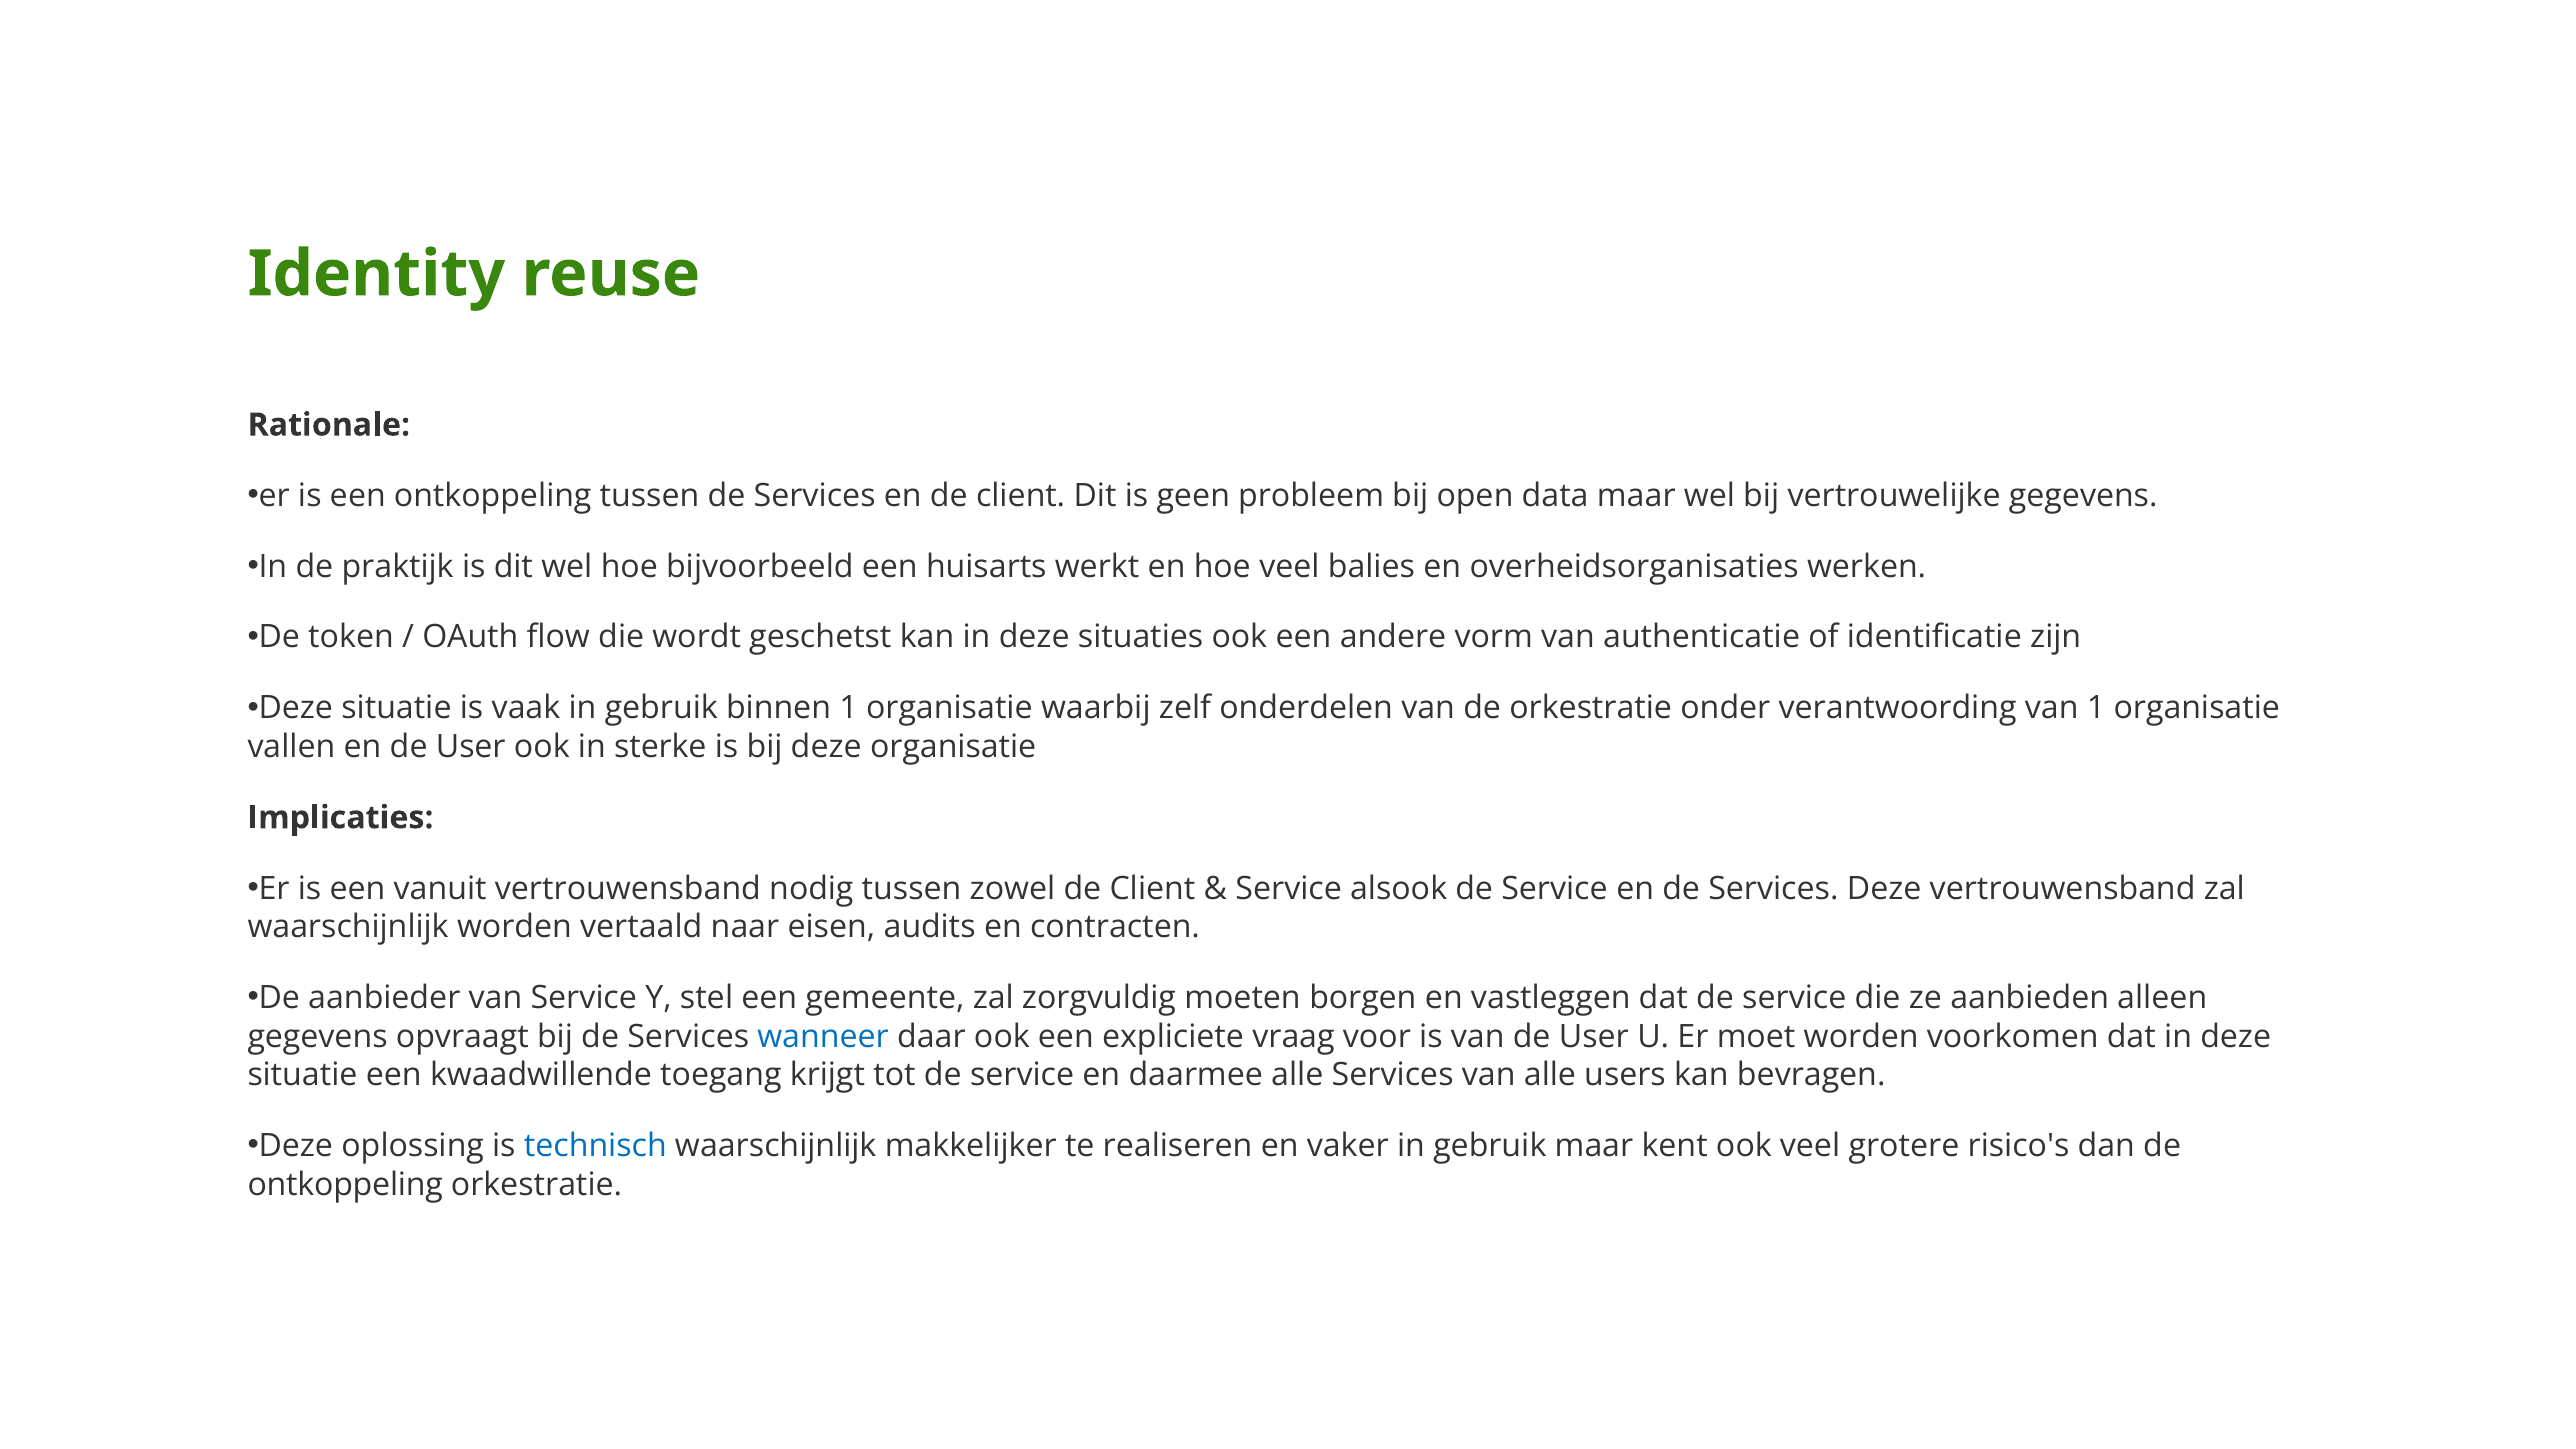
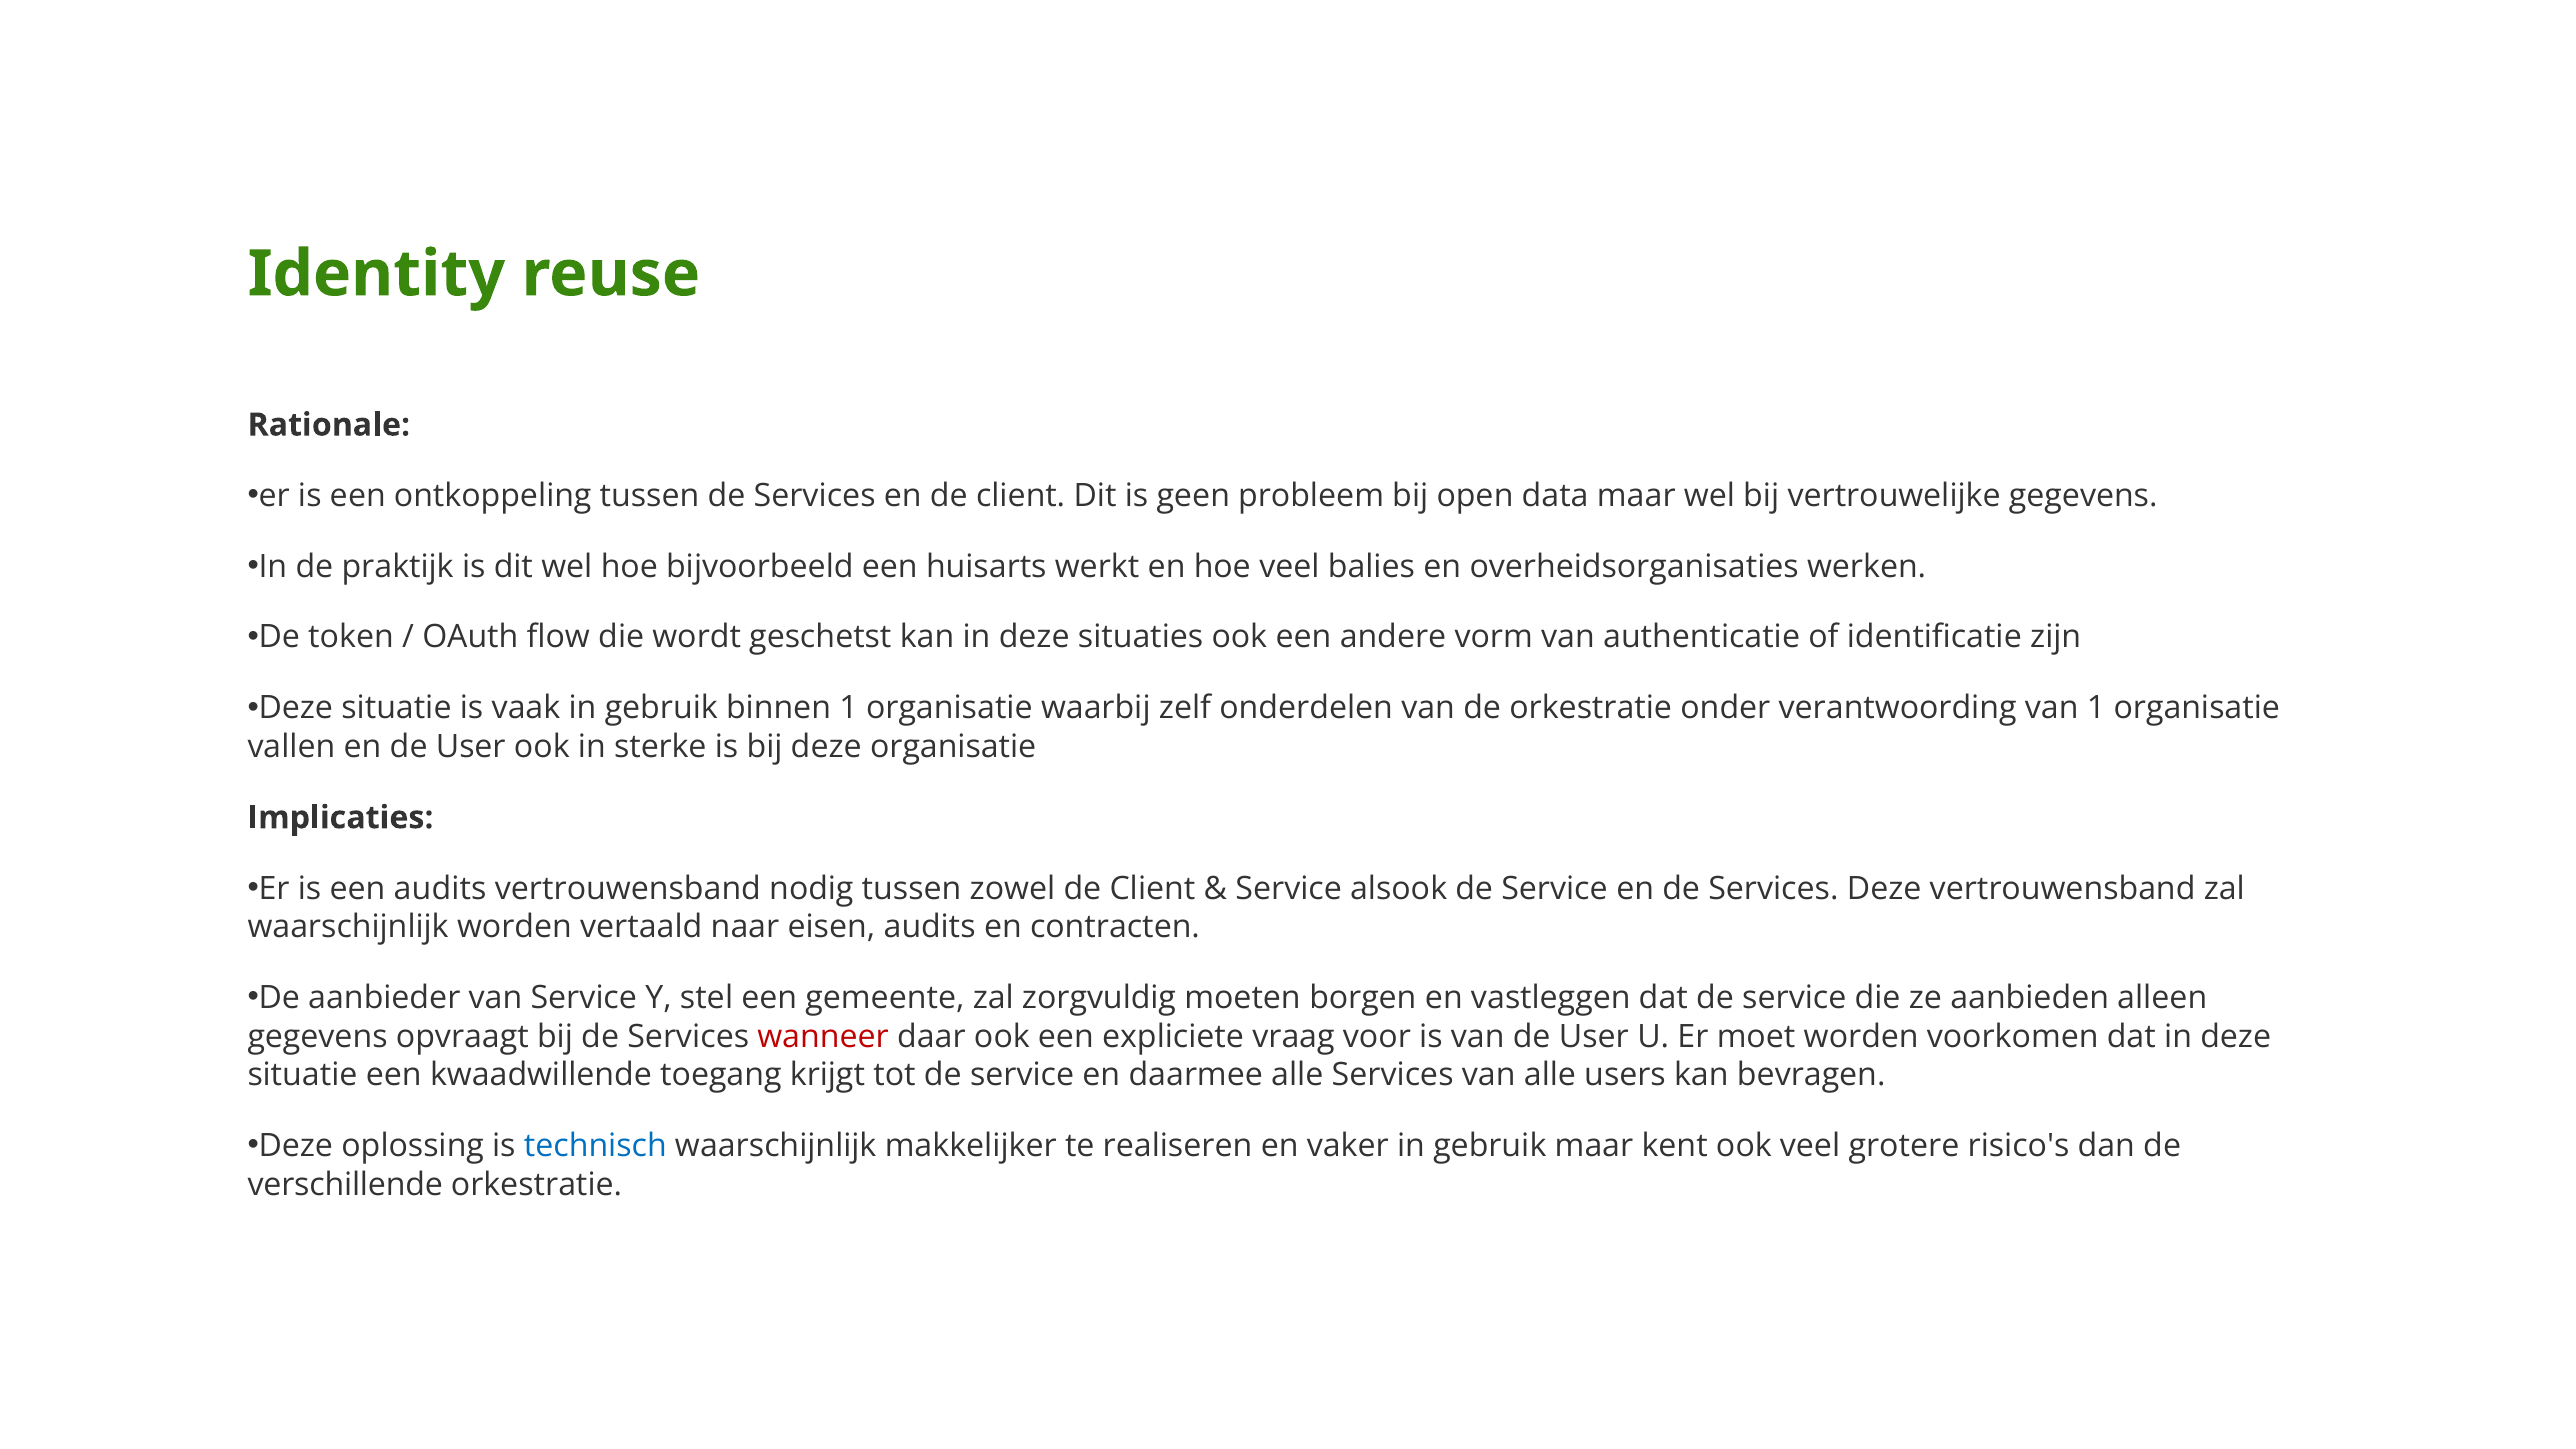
een vanuit: vanuit -> audits
wanneer colour: blue -> red
ontkoppeling at (345, 1185): ontkoppeling -> verschillende
